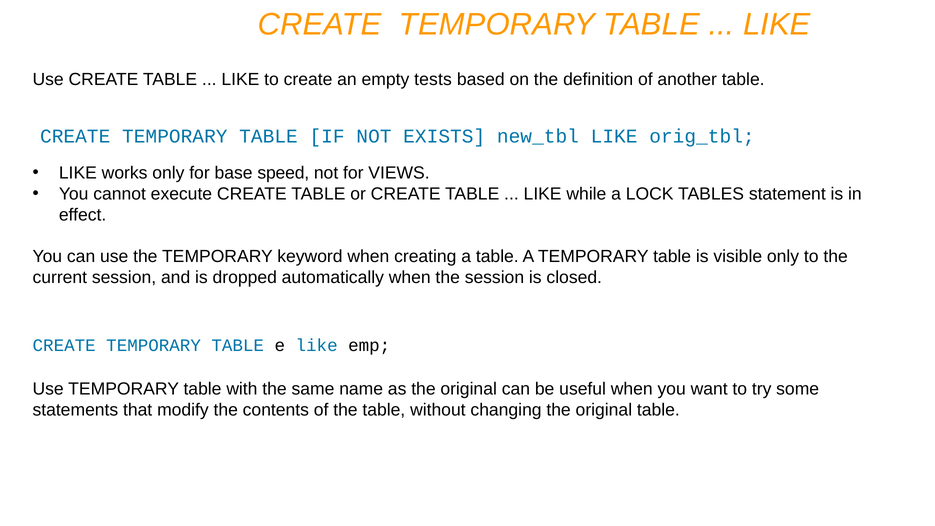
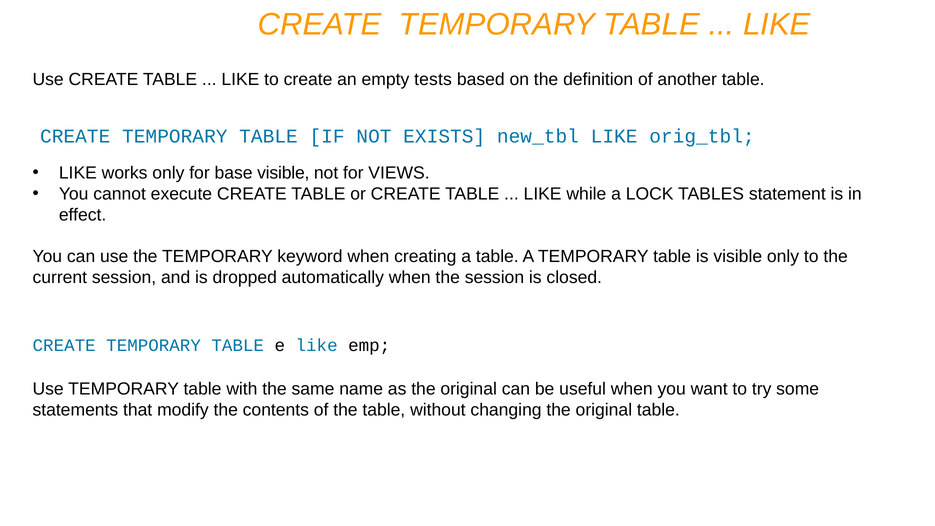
base speed: speed -> visible
